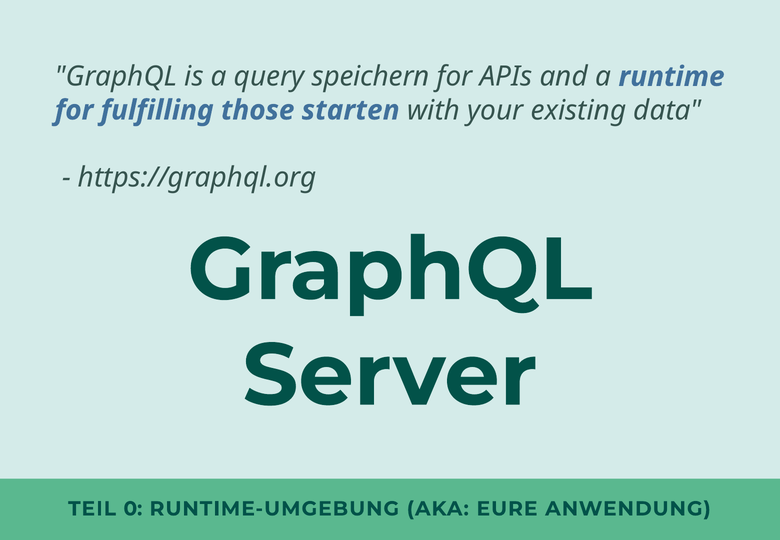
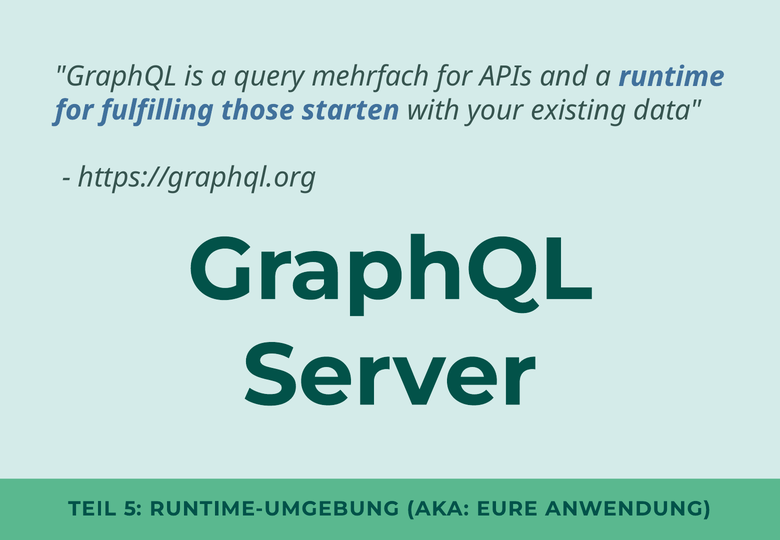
speichern: speichern -> mehrfach
0: 0 -> 5
